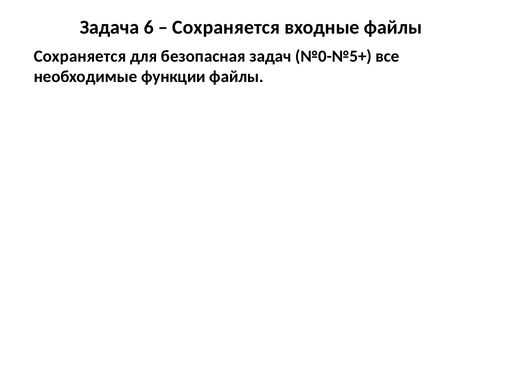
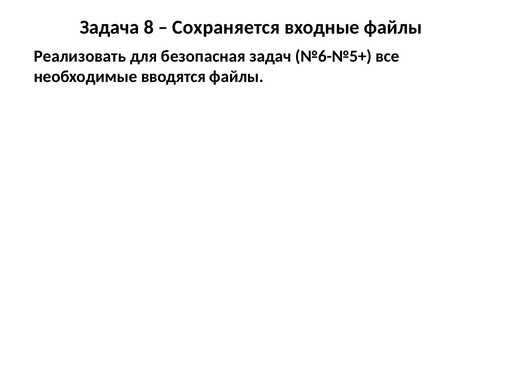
6: 6 -> 8
Сохраняется at (80, 56): Сохраняется -> Реализовать
№0-№5+: №0-№5+ -> №6-№5+
функции: функции -> вводятся
